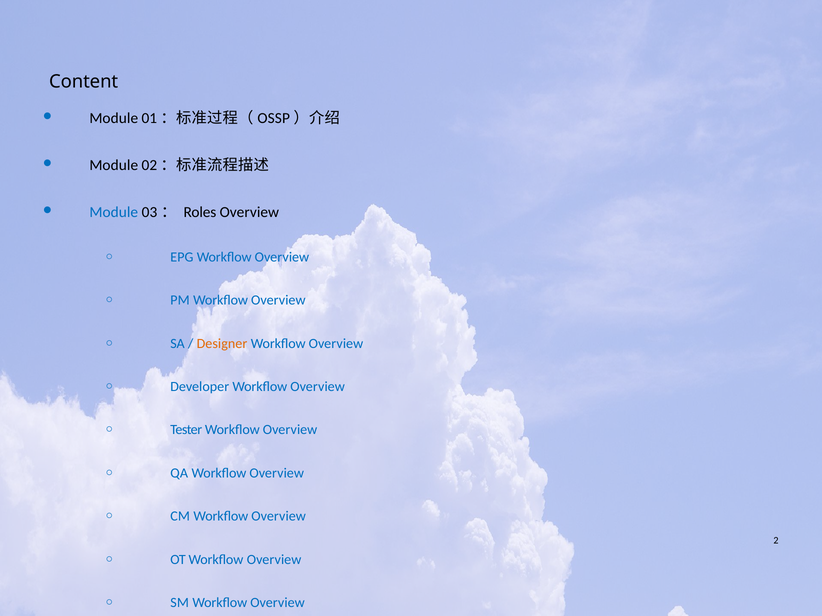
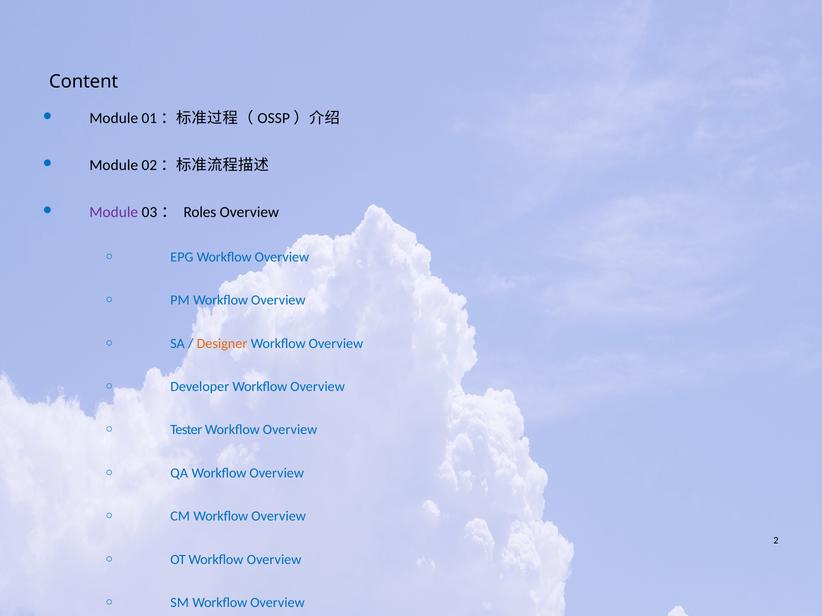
Module at (114, 213) colour: blue -> purple
